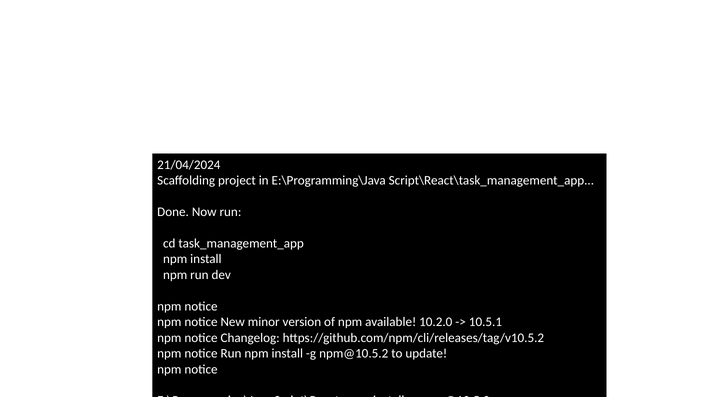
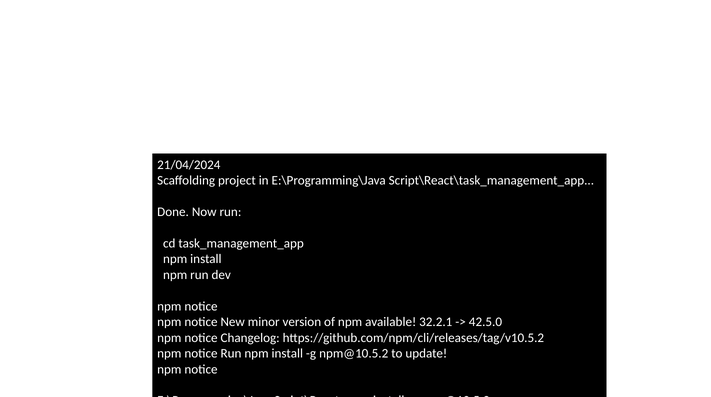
10.2.0: 10.2.0 -> 32.2.1
10.5.1: 10.5.1 -> 42.5.0
